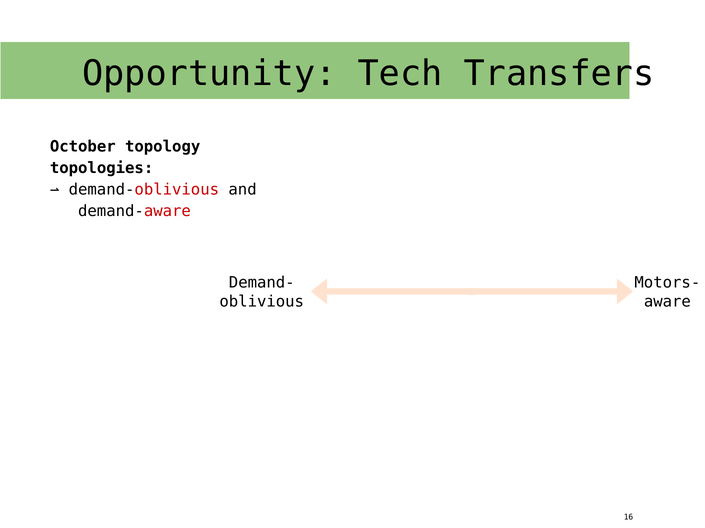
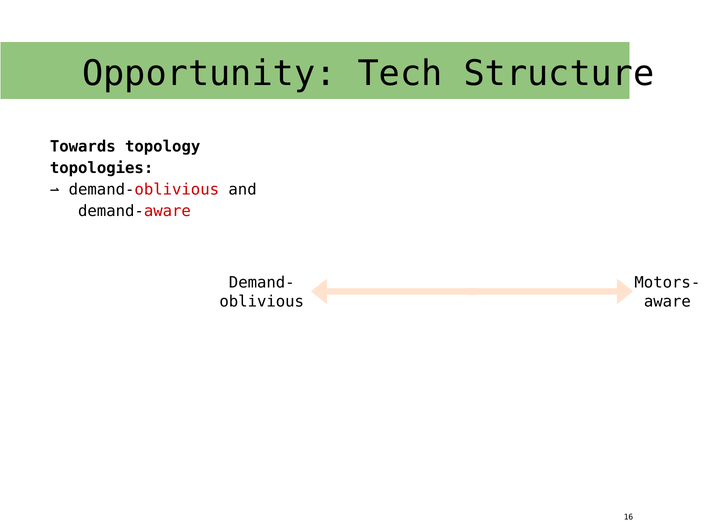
Transfers: Transfers -> Structure
October: October -> Towards
